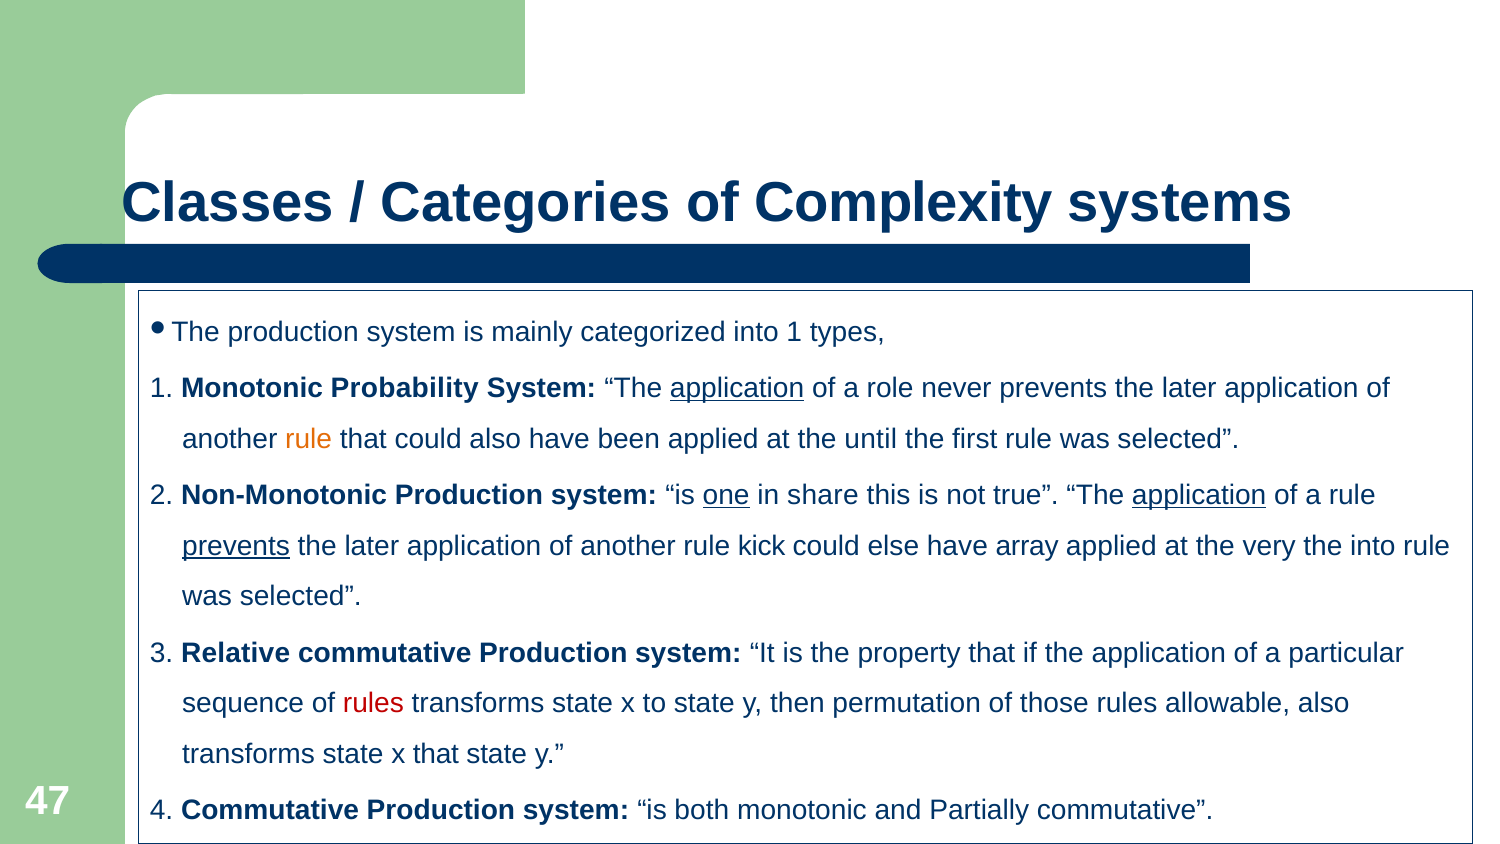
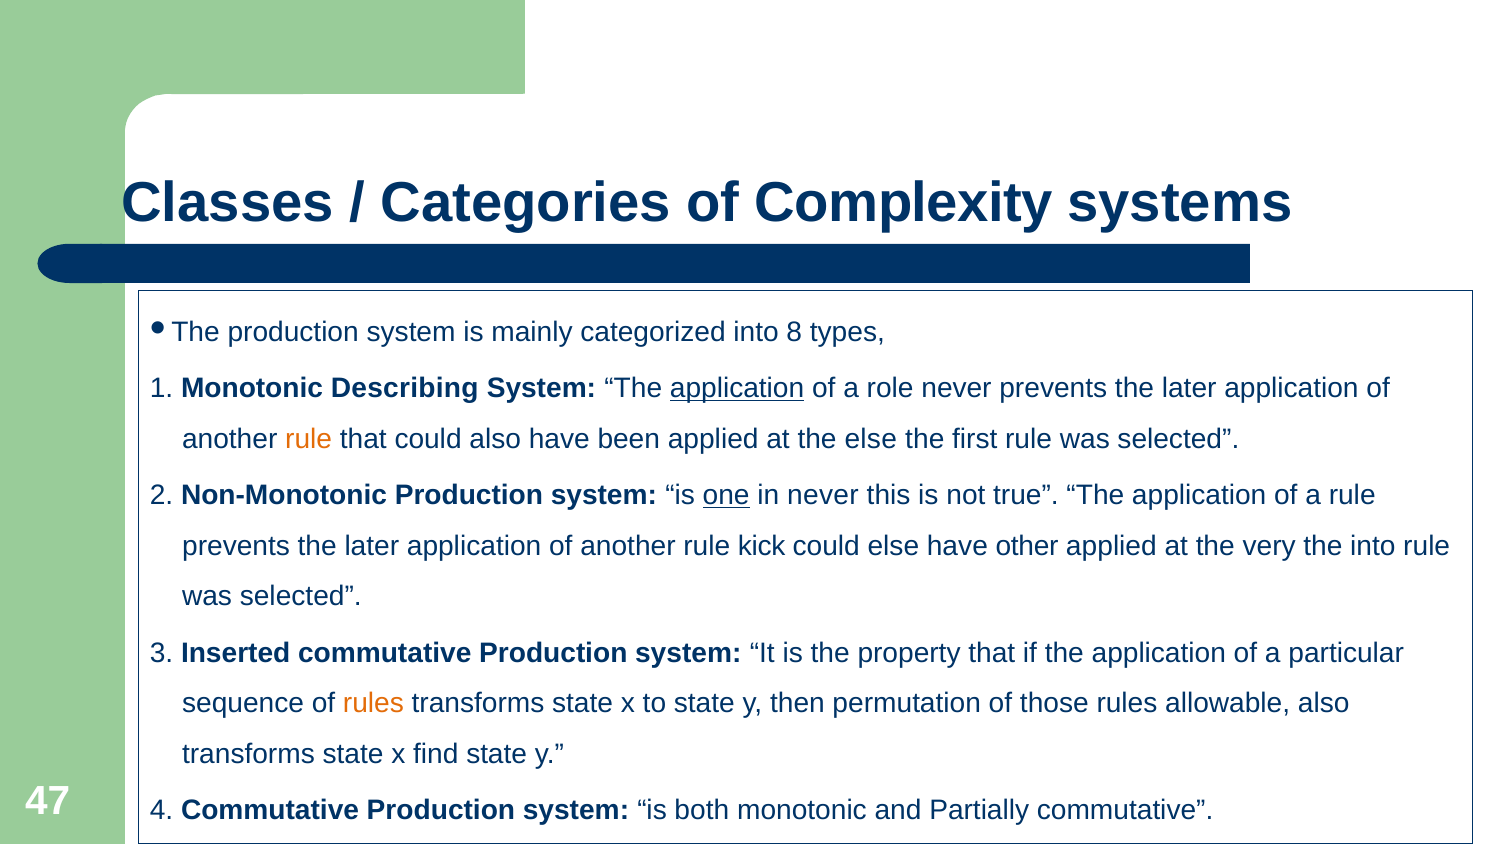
into 1: 1 -> 8
Probability: Probability -> Describing
the until: until -> else
in share: share -> never
application at (1199, 495) underline: present -> none
prevents at (236, 546) underline: present -> none
array: array -> other
Relative: Relative -> Inserted
rules at (373, 703) colour: red -> orange
x that: that -> find
